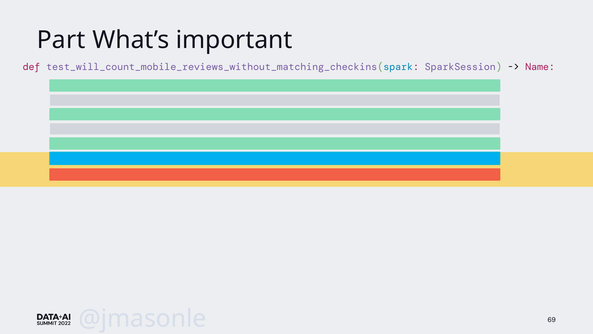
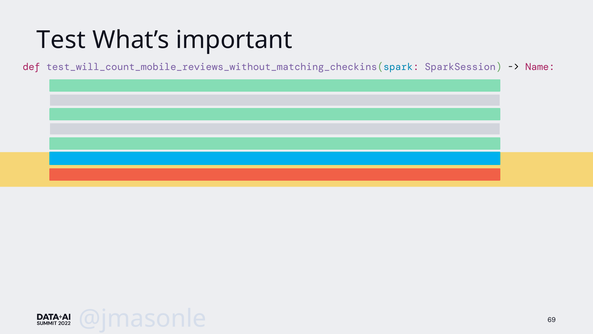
Part: Part -> Test
